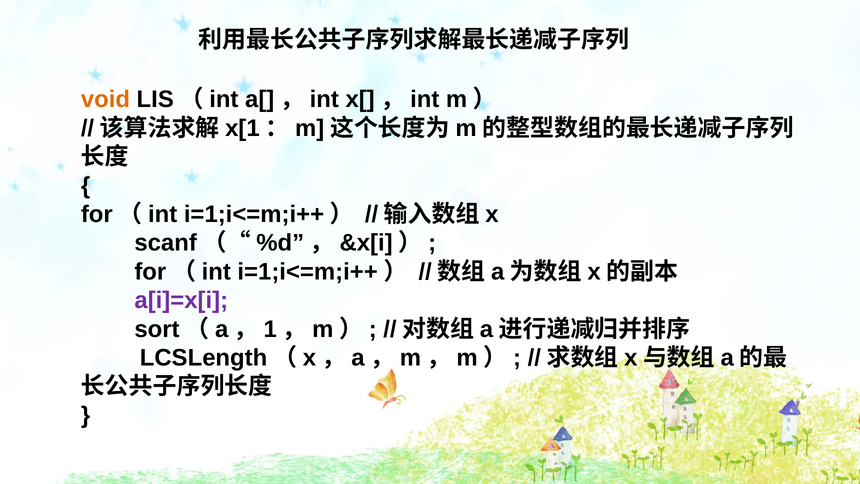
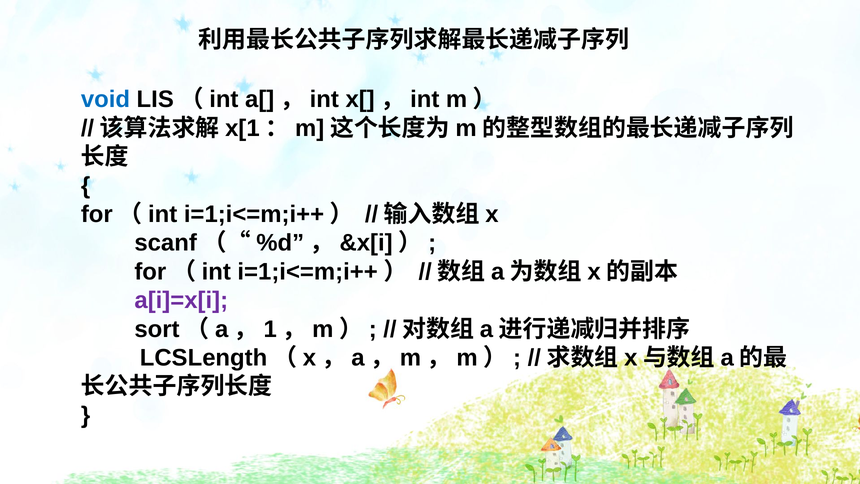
void colour: orange -> blue
